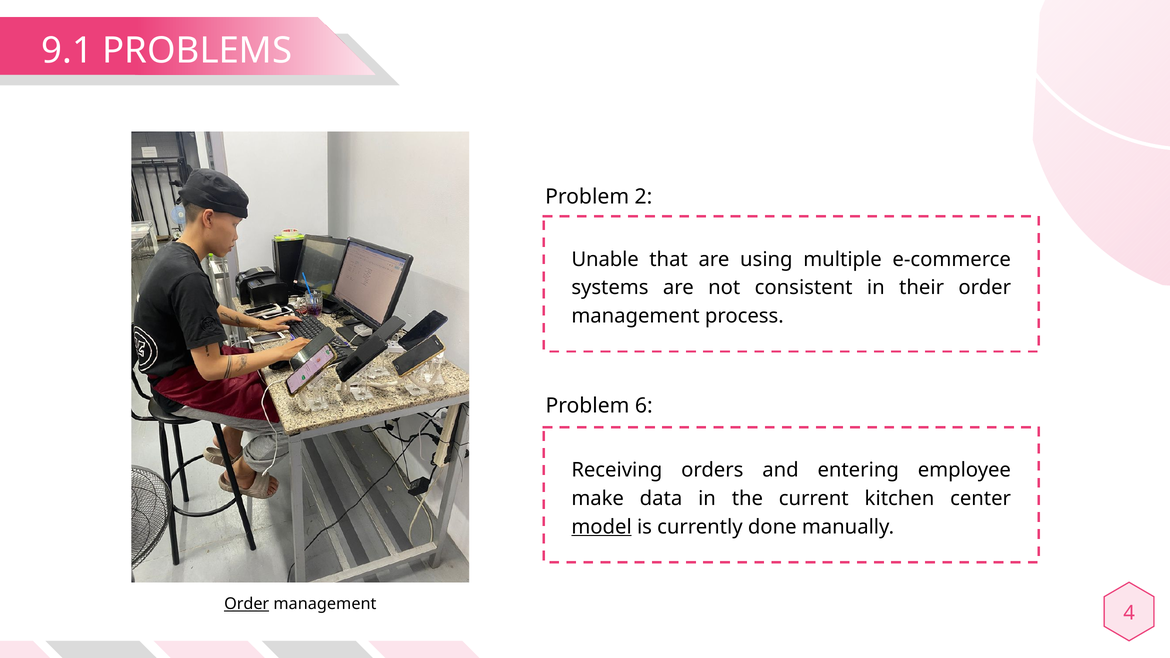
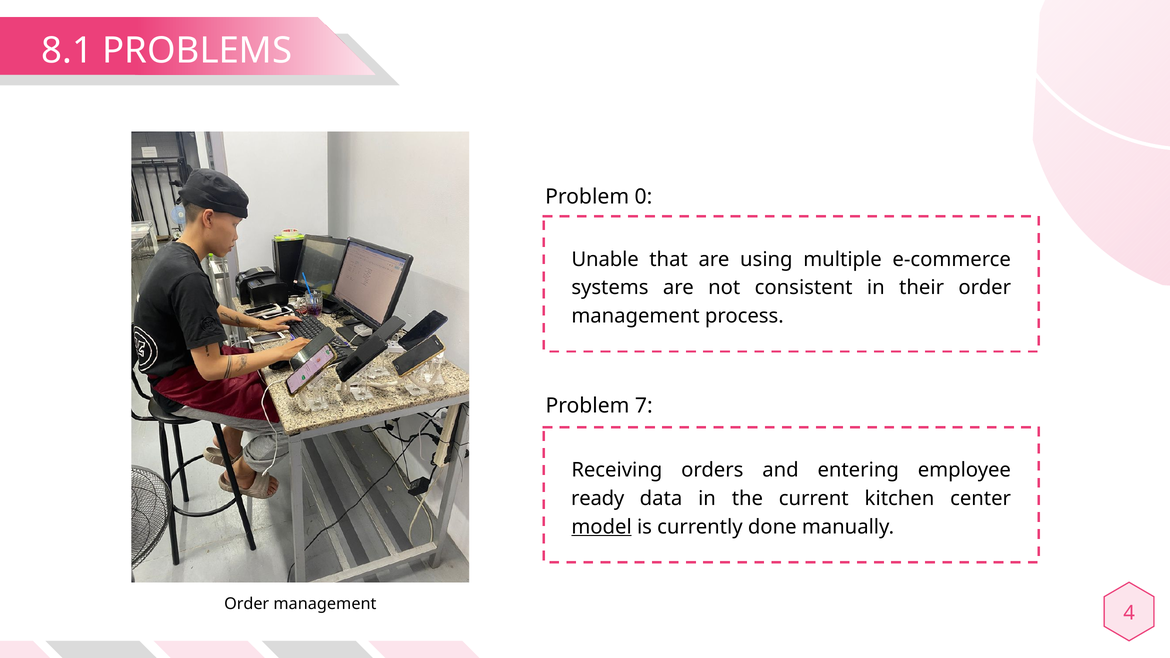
9.1: 9.1 -> 8.1
2: 2 -> 0
6: 6 -> 7
make: make -> ready
Order at (247, 604) underline: present -> none
